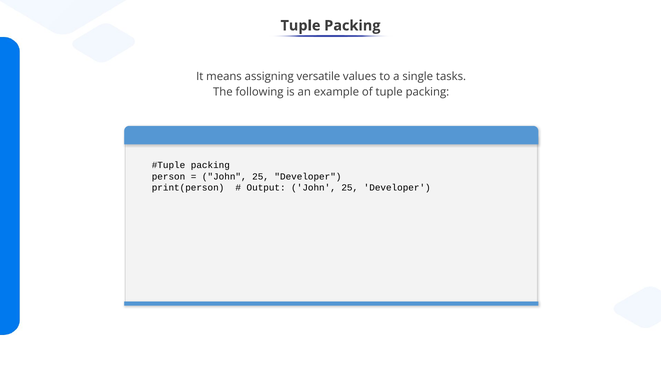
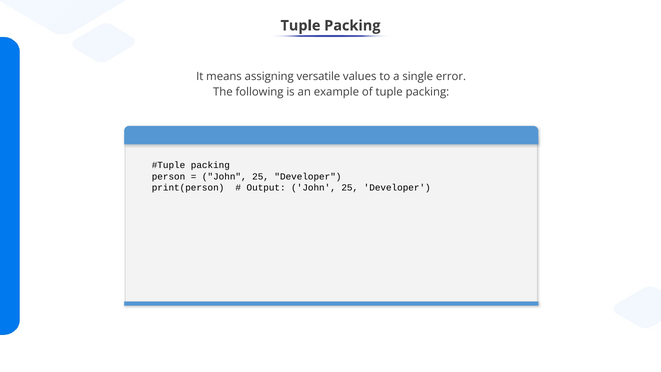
tasks: tasks -> error
